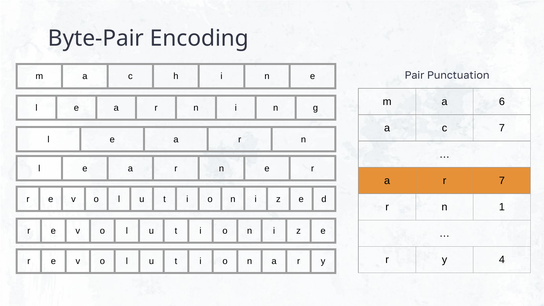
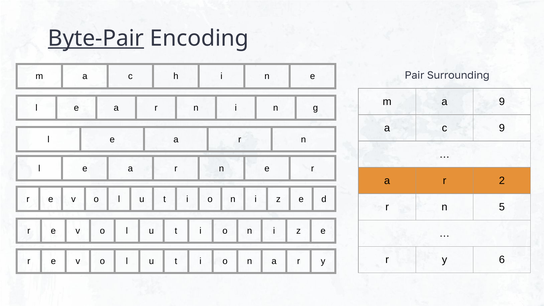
Byte-Pair underline: none -> present
Punctuation: Punctuation -> Surrounding
a 6: 6 -> 9
c 7: 7 -> 9
r 7: 7 -> 2
1: 1 -> 5
4: 4 -> 6
